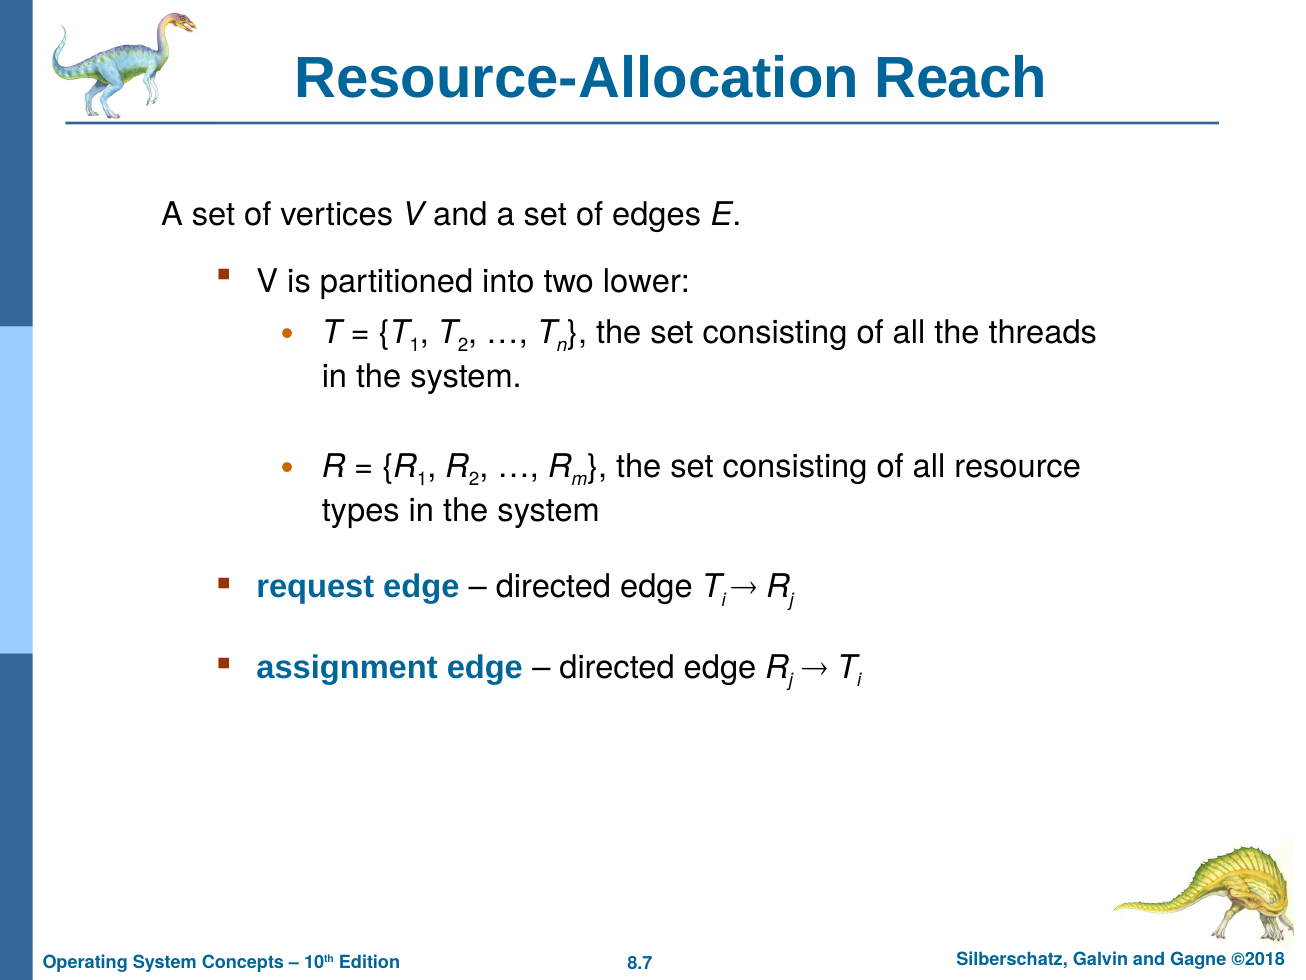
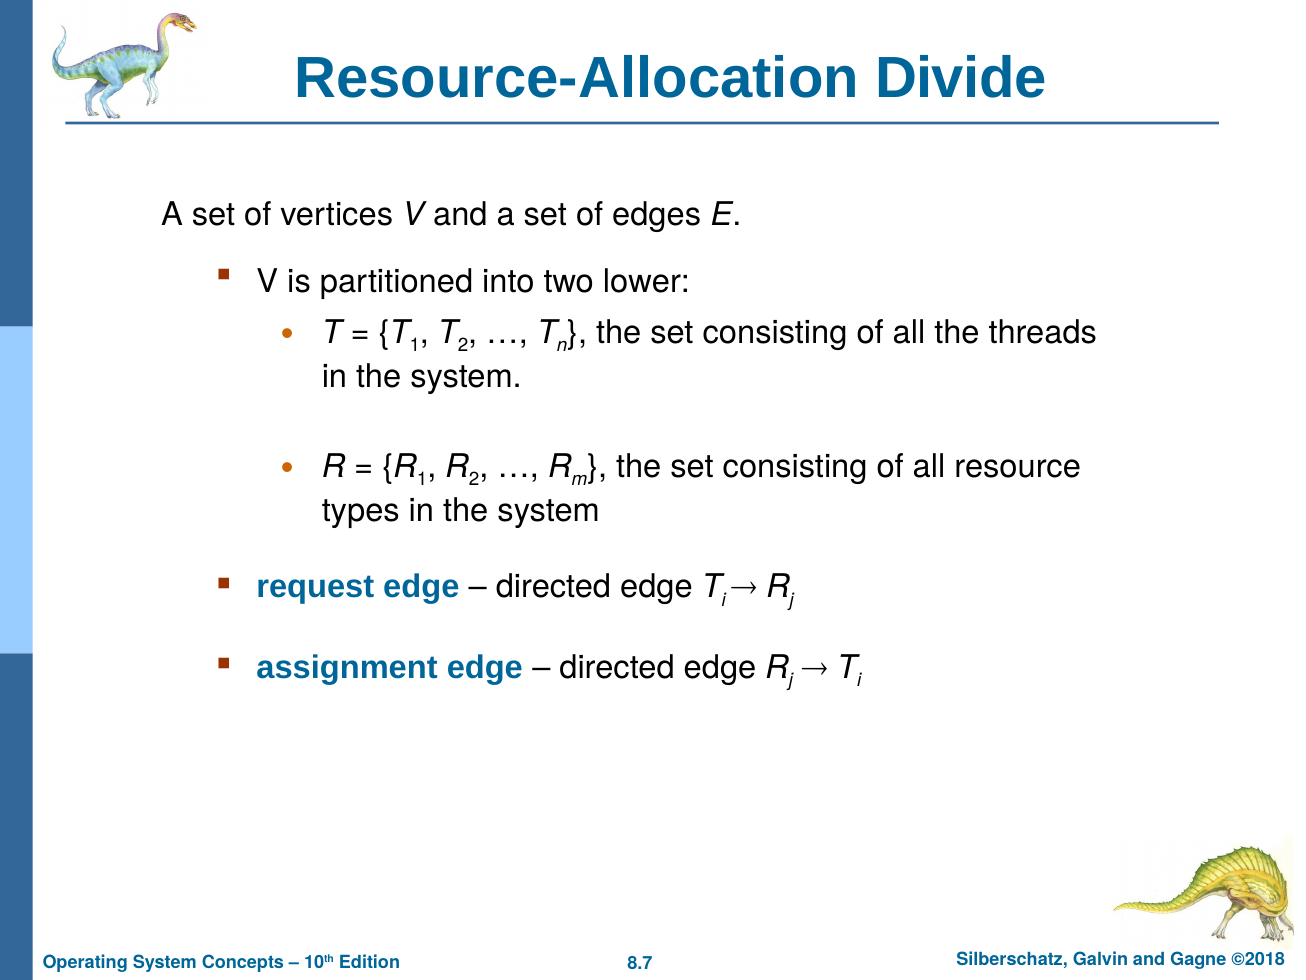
Reach: Reach -> Divide
